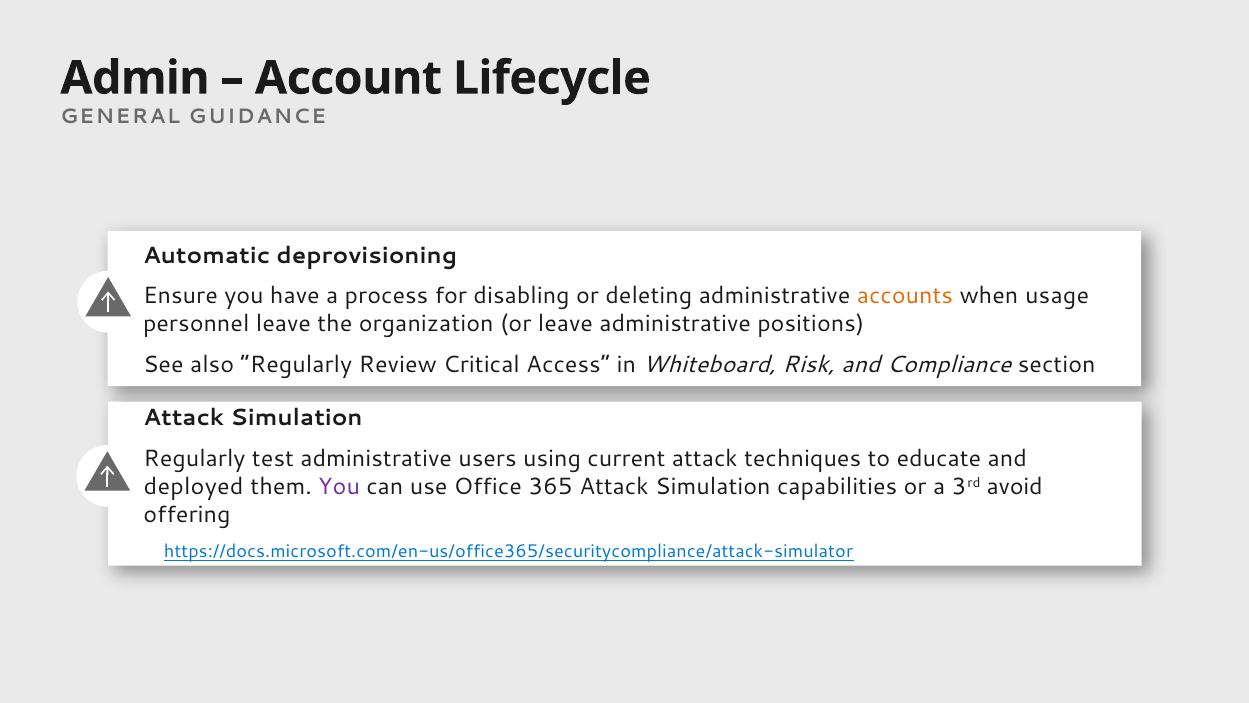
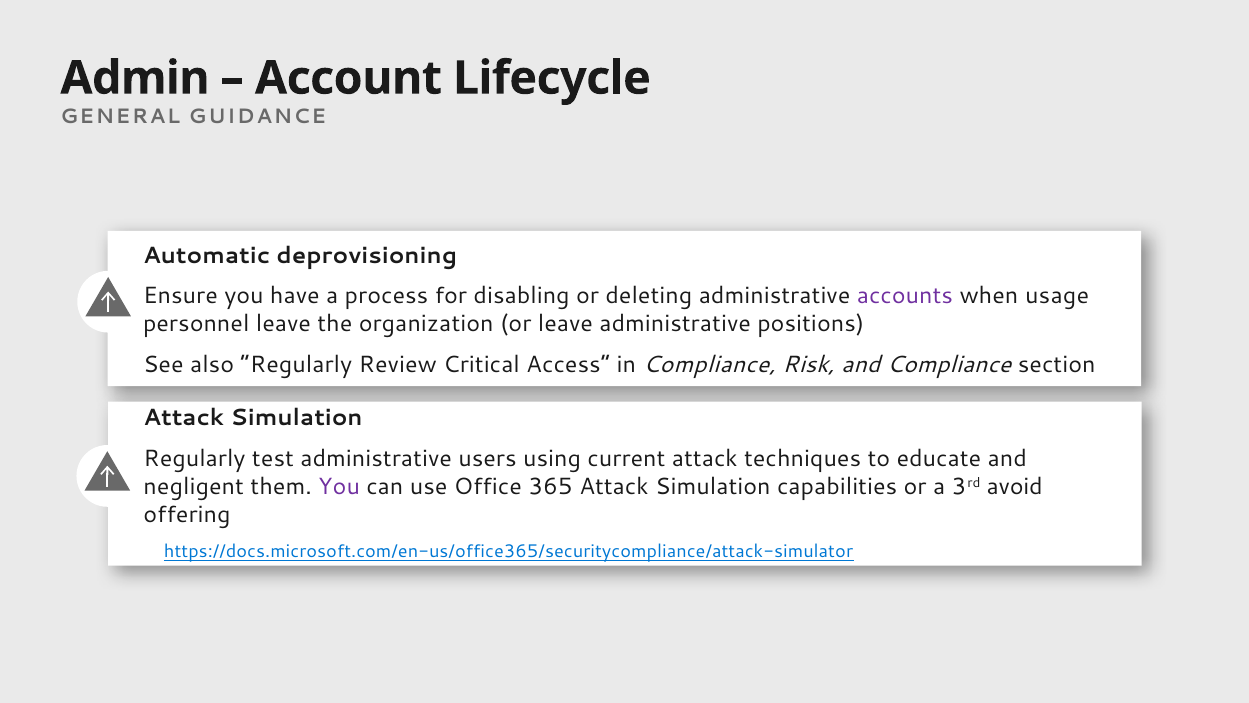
accounts colour: orange -> purple
in Whiteboard: Whiteboard -> Compliance
deployed: deployed -> negligent
